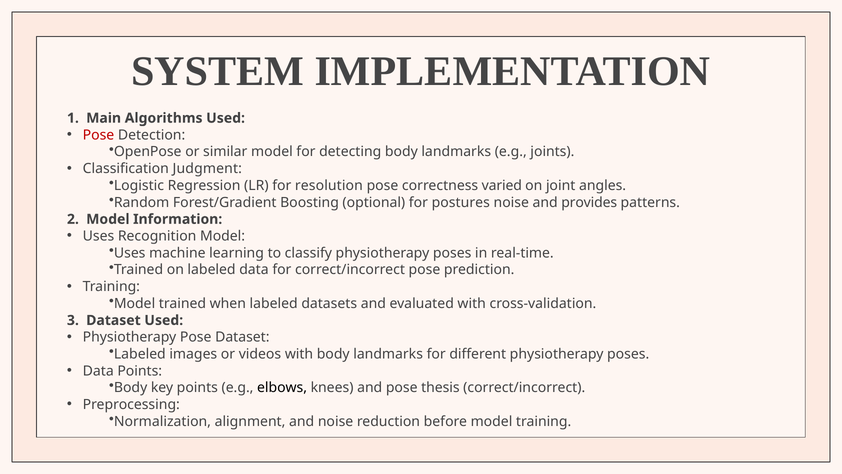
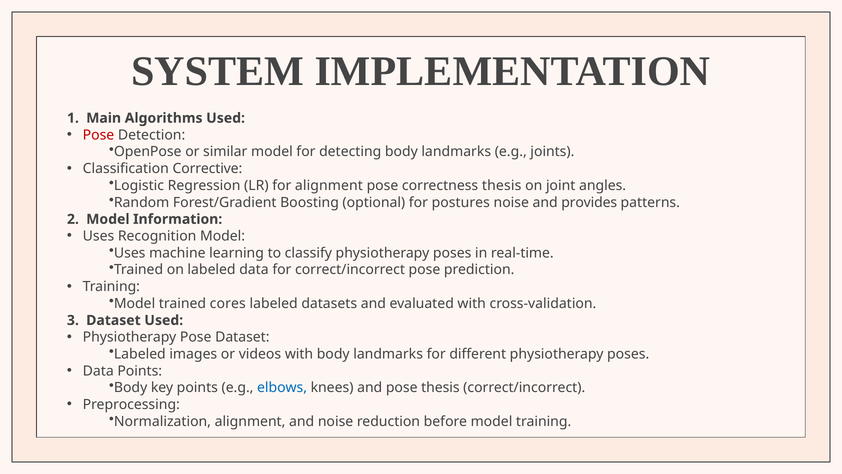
Judgment: Judgment -> Corrective
for resolution: resolution -> alignment
correctness varied: varied -> thesis
when: when -> cores
elbows colour: black -> blue
